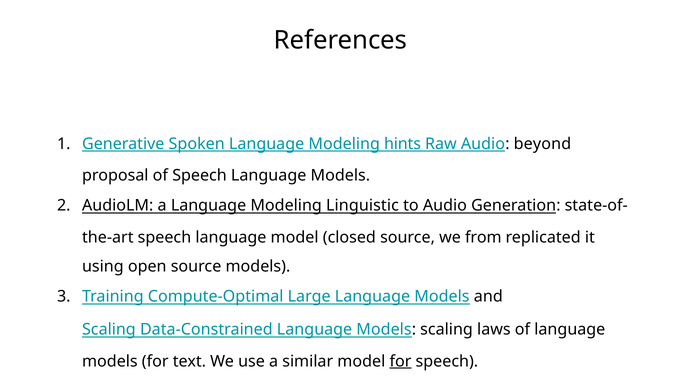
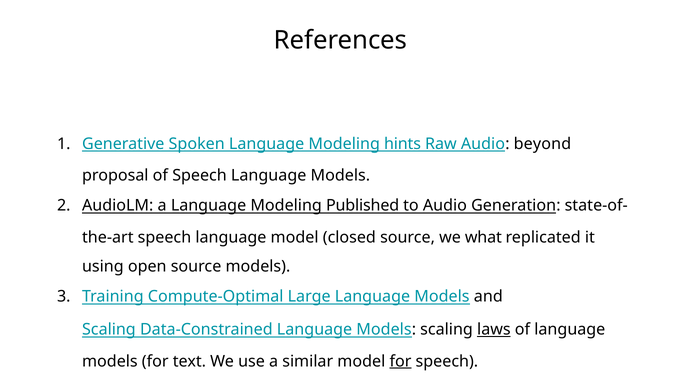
Linguistic: Linguistic -> Published
from: from -> what
laws underline: none -> present
